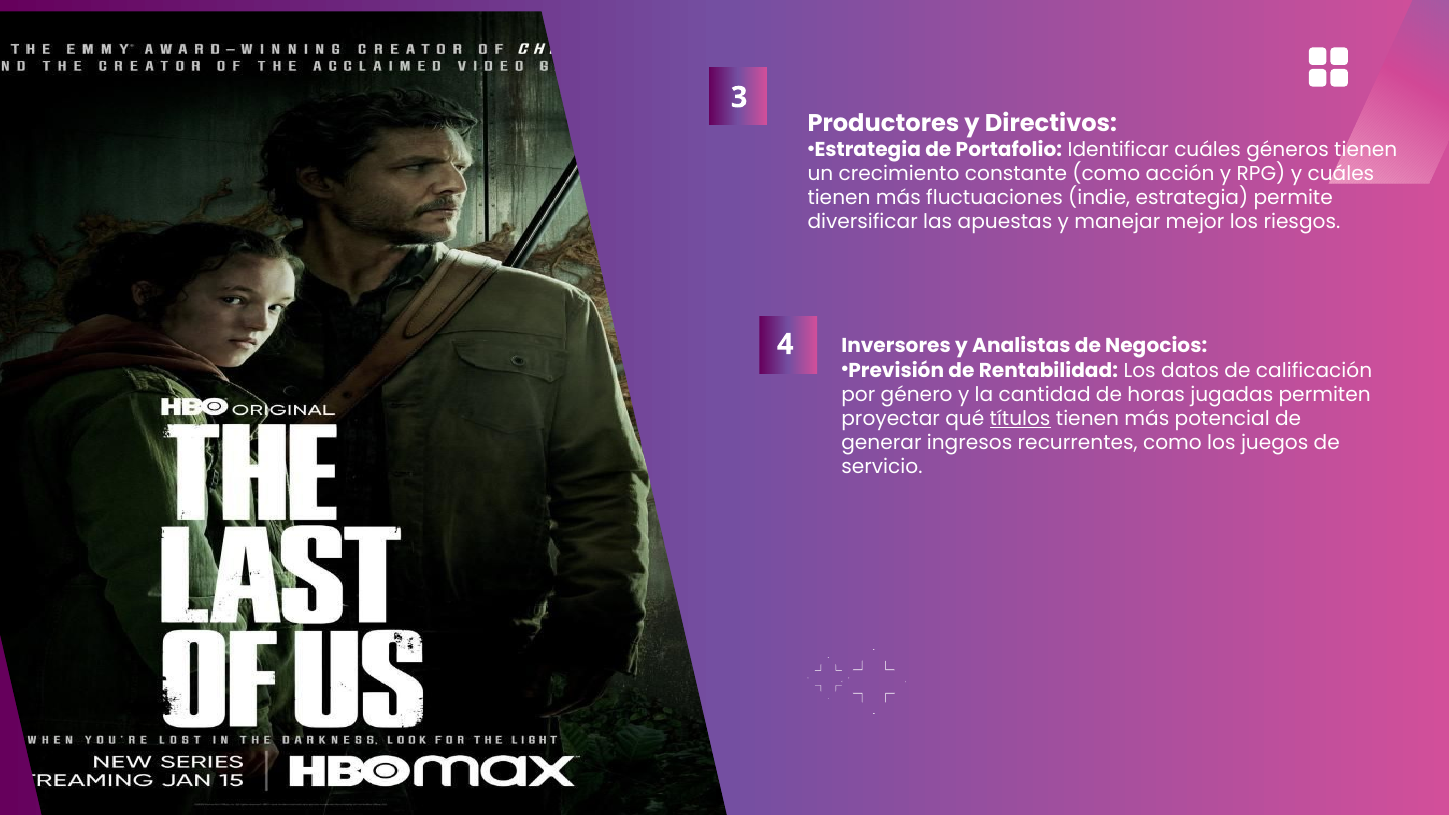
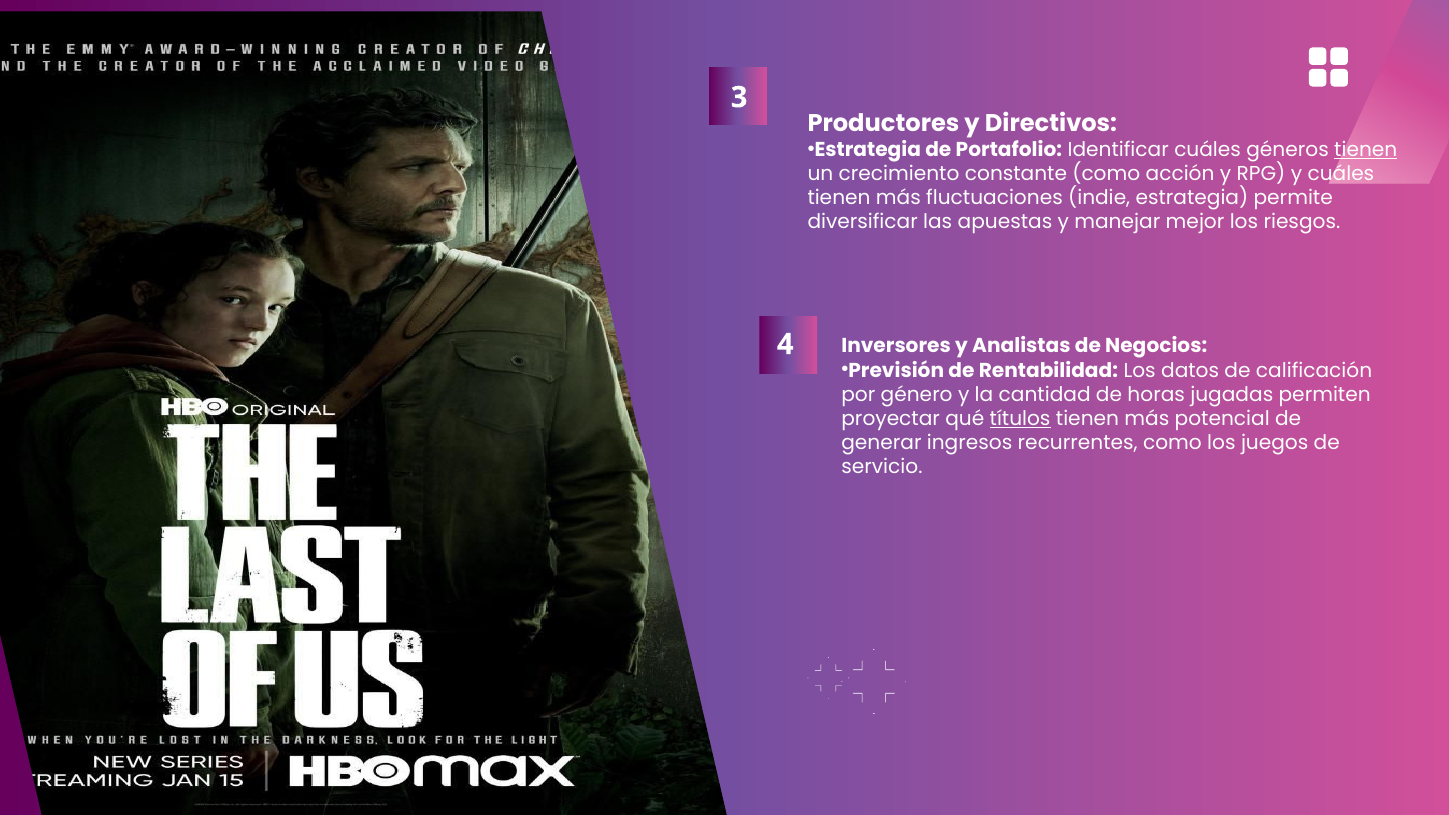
tienen at (1366, 150) underline: none -> present
